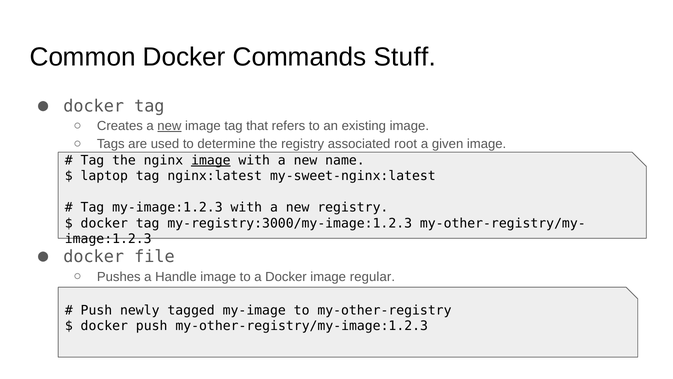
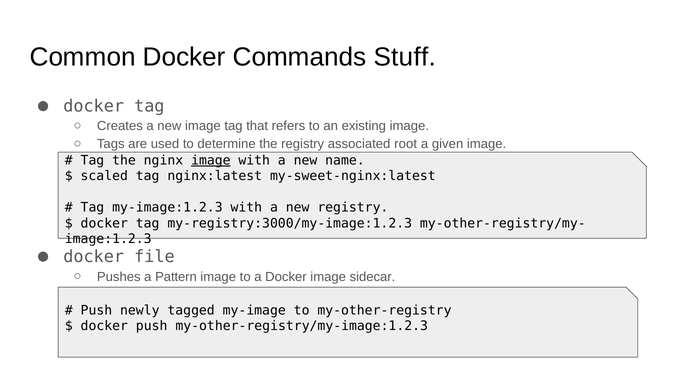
new at (169, 126) underline: present -> none
laptop: laptop -> scaled
Handle: Handle -> Pattern
regular: regular -> sidecar
